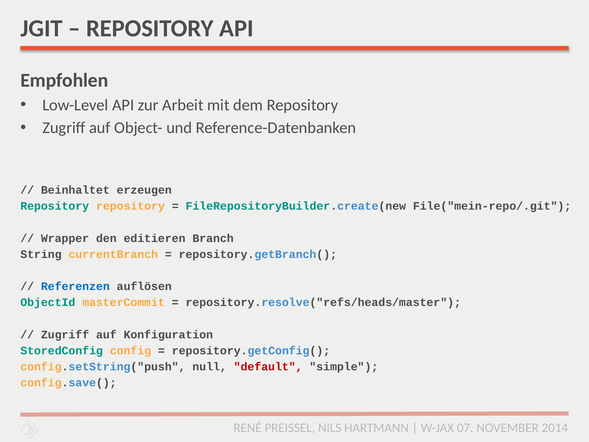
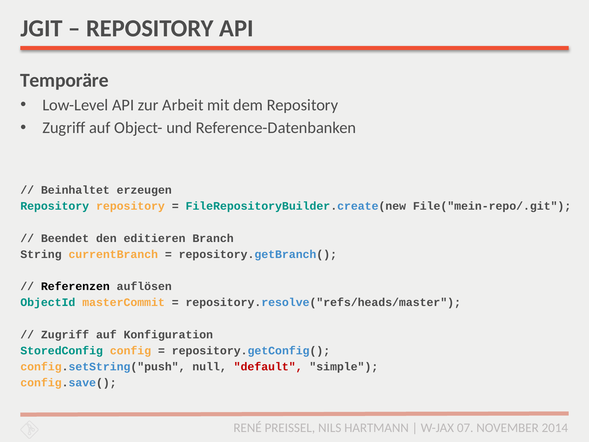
Empfohlen: Empfohlen -> Temporäre
Wrapper: Wrapper -> Beendet
Referenzen colour: blue -> black
